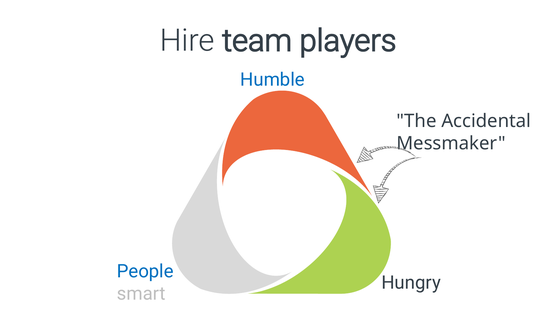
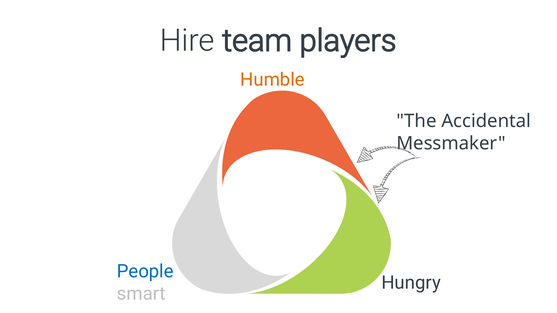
Humble colour: blue -> orange
